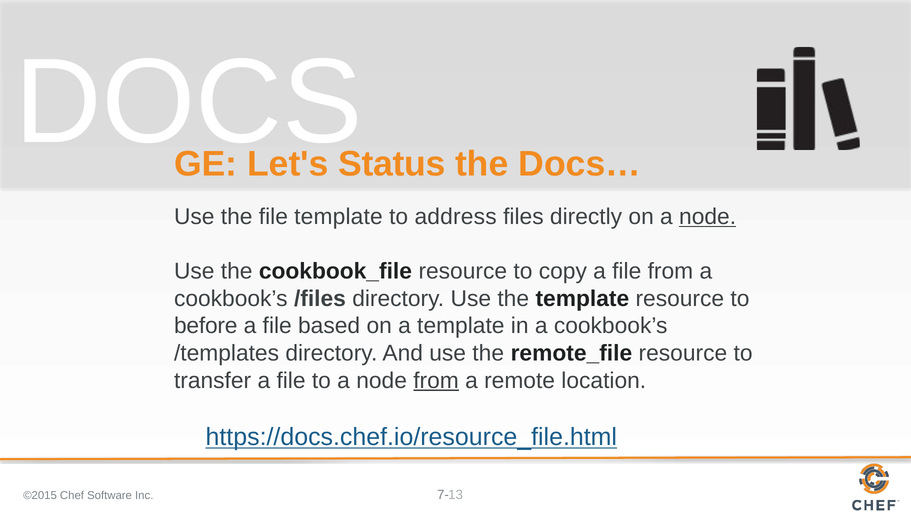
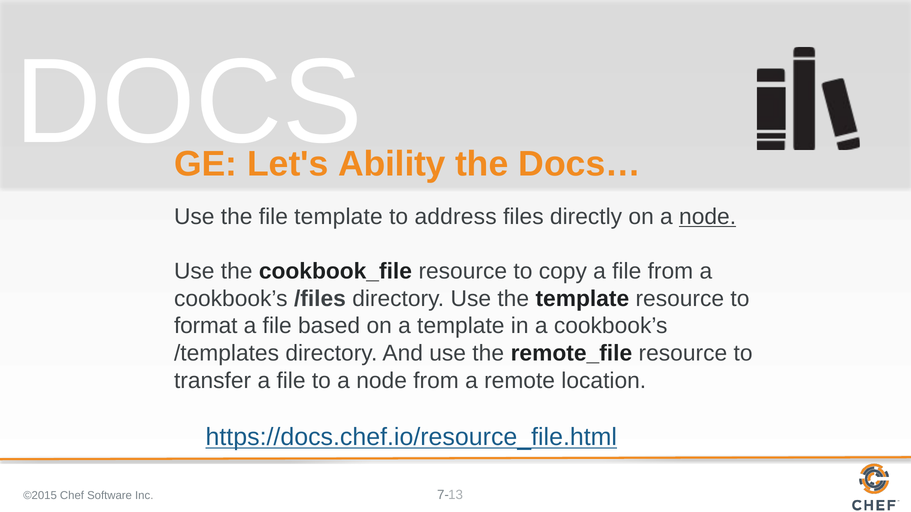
Status: Status -> Ability
before: before -> format
from at (436, 381) underline: present -> none
